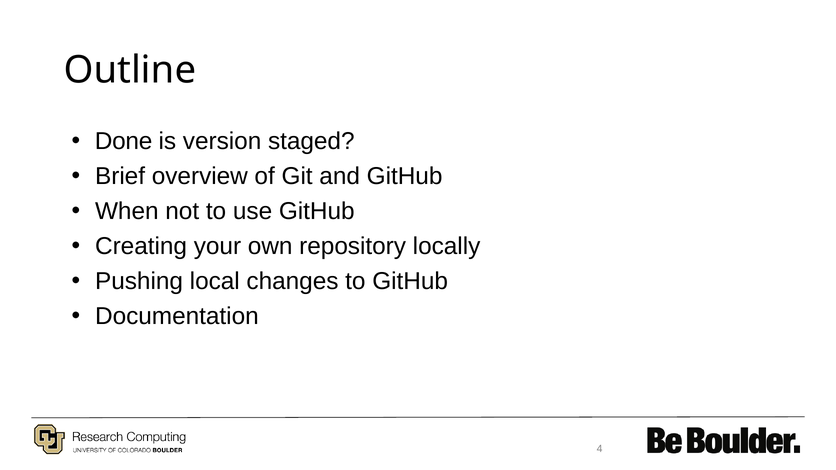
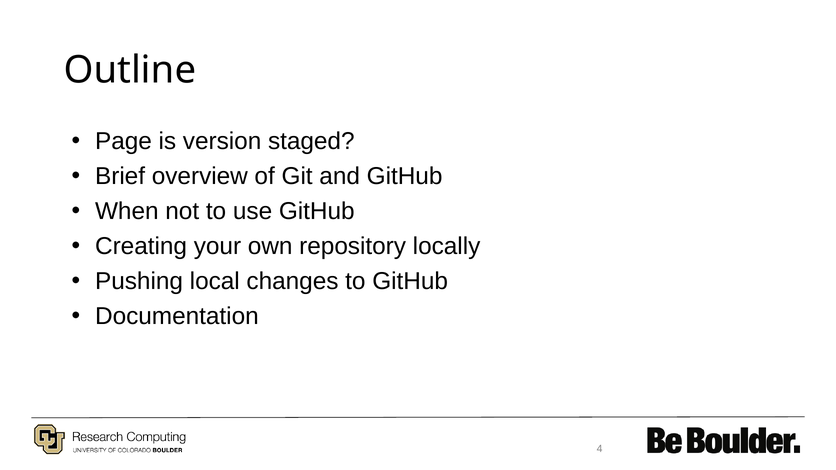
Done: Done -> Page
